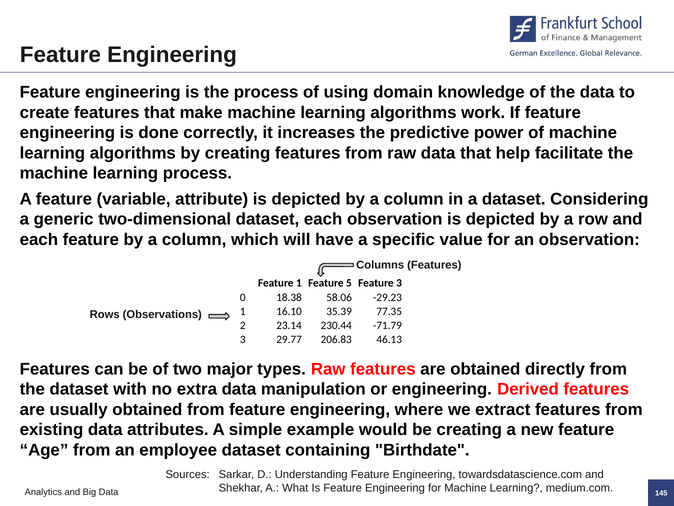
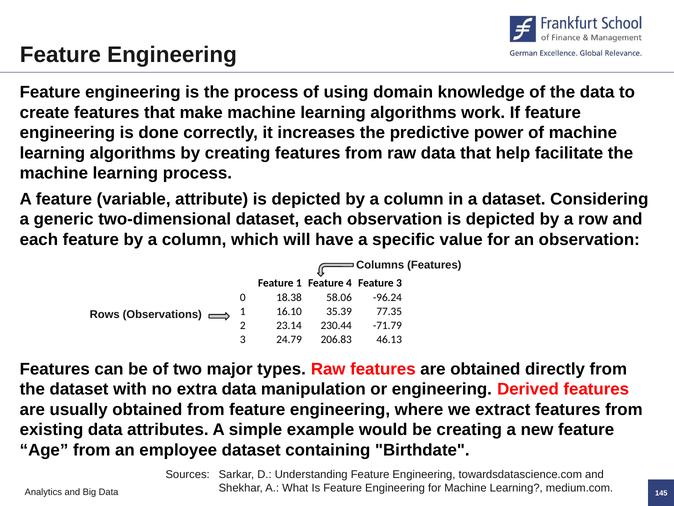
5: 5 -> 4
-29.23: -29.23 -> -96.24
29.77: 29.77 -> 24.79
